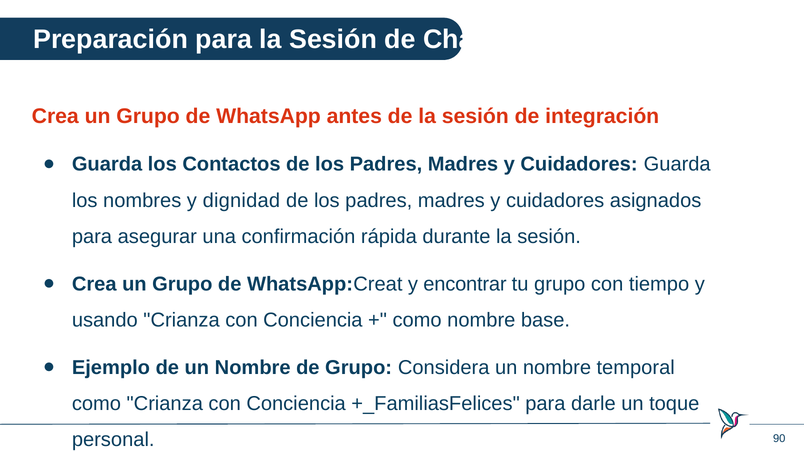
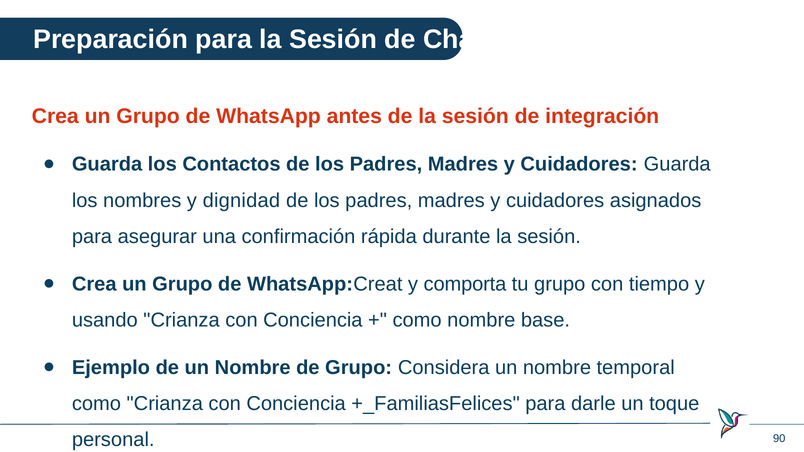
encontrar: encontrar -> comporta
